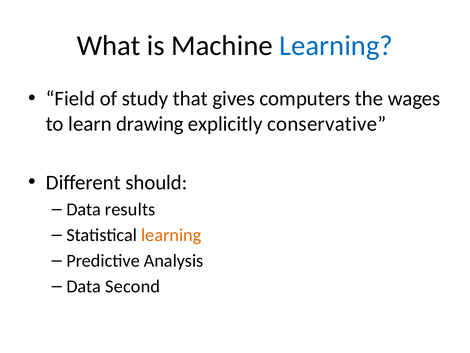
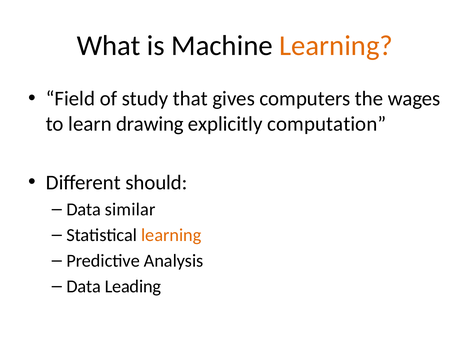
Learning at (336, 45) colour: blue -> orange
conservative: conservative -> computation
results: results -> similar
Second: Second -> Leading
